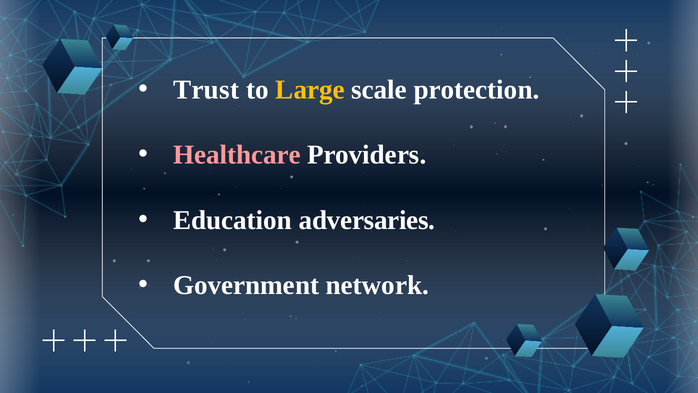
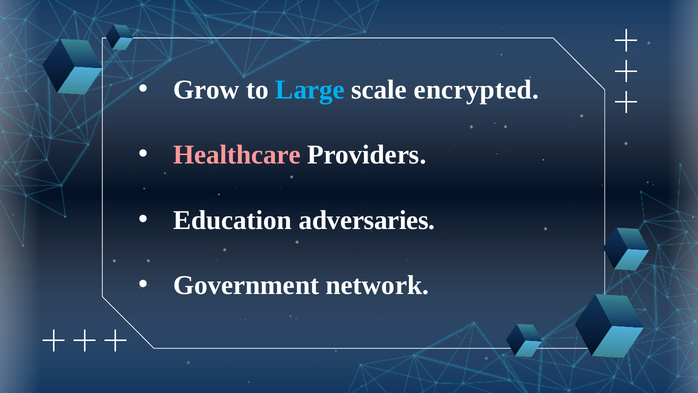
Trust: Trust -> Grow
Large colour: yellow -> light blue
protection: protection -> encrypted
